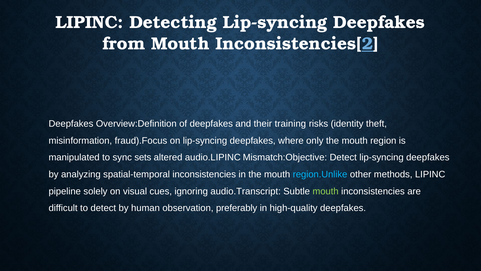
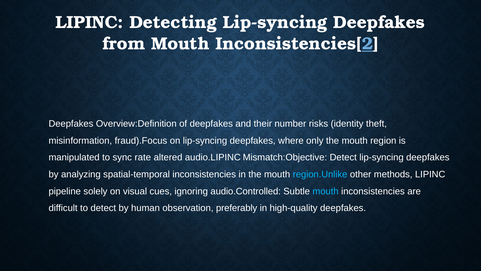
training: training -> number
sets: sets -> rate
audio.Transcript: audio.Transcript -> audio.Controlled
mouth at (326, 191) colour: light green -> light blue
